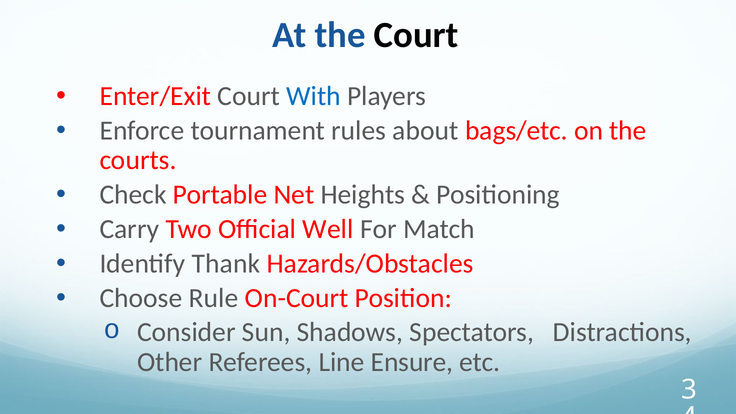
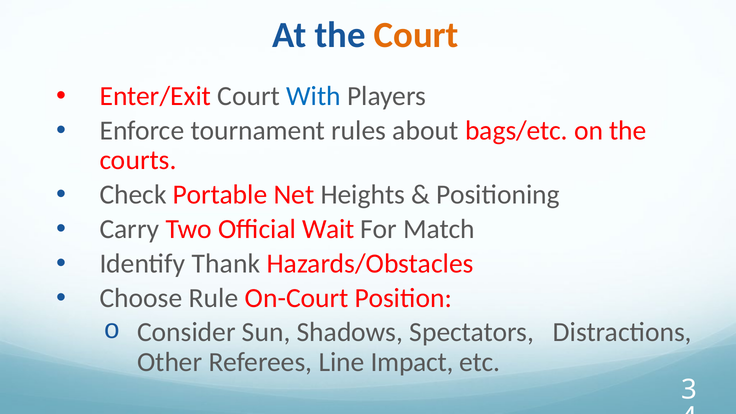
Court at (416, 35) colour: black -> orange
Well: Well -> Wait
Ensure: Ensure -> Impact
